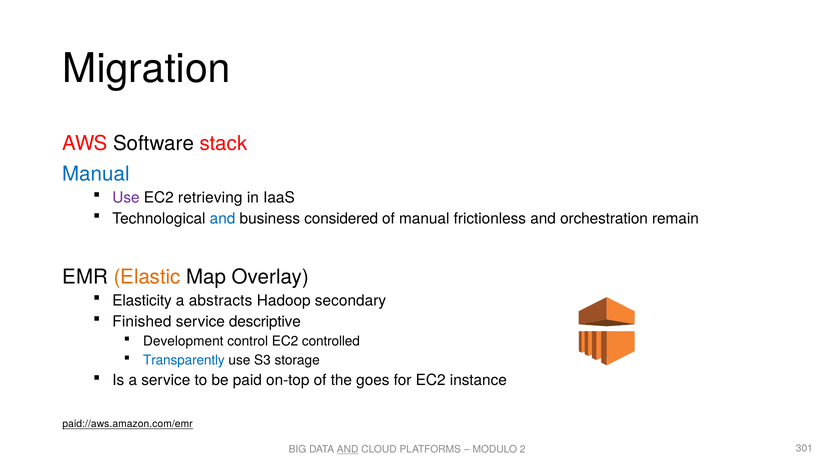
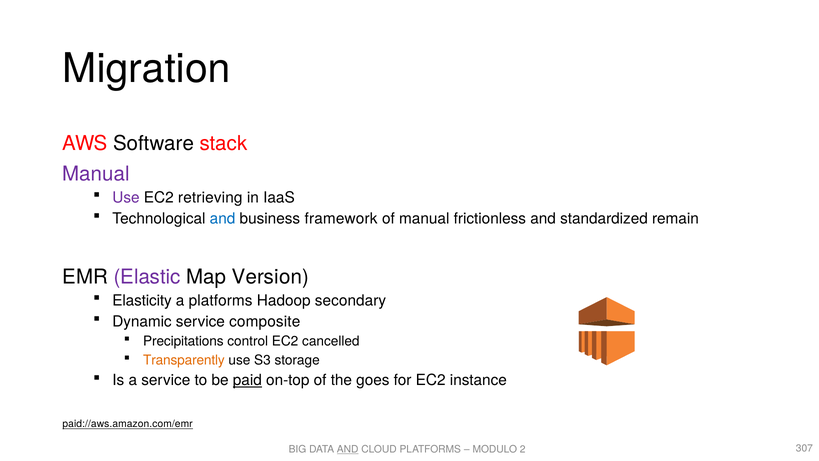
Manual at (96, 174) colour: blue -> purple
considered: considered -> framework
orchestration: orchestration -> standardized
Elastic colour: orange -> purple
Overlay: Overlay -> Version
a abstracts: abstracts -> platforms
Finished: Finished -> Dynamic
descriptive: descriptive -> composite
Development: Development -> Precipitations
controlled: controlled -> cancelled
Transparently colour: blue -> orange
paid underline: none -> present
301: 301 -> 307
